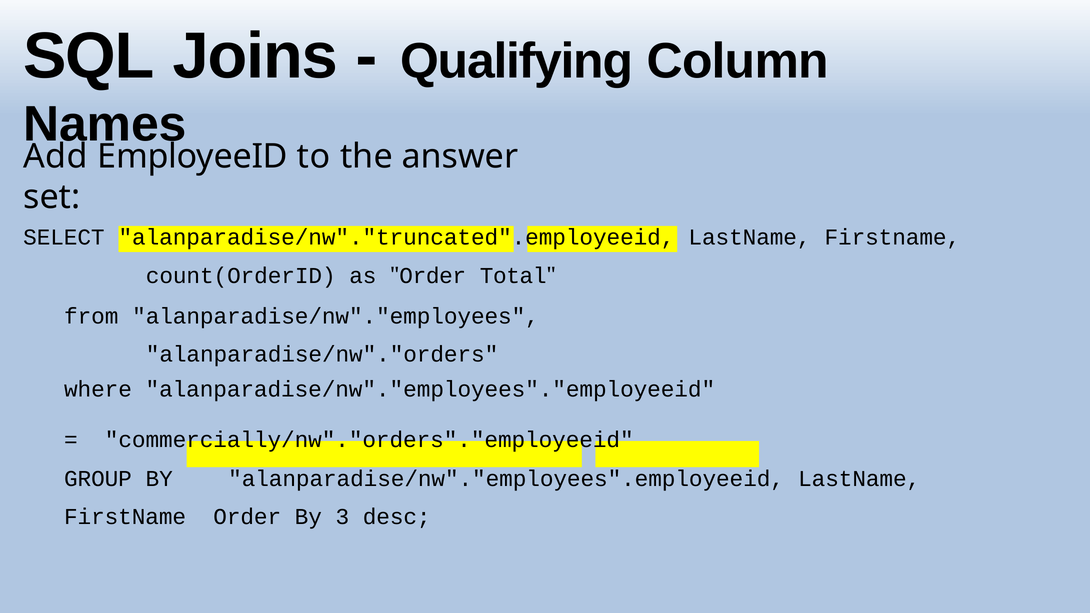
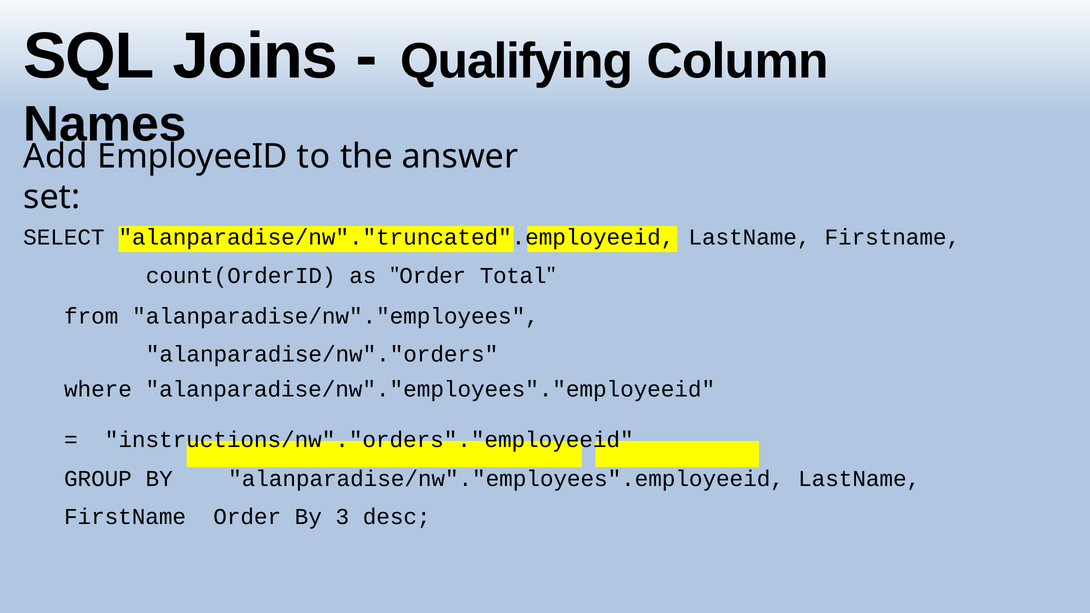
commercially/nw"."orders"."employeeid: commercially/nw"."orders"."employeeid -> instructions/nw"."orders"."employeeid
